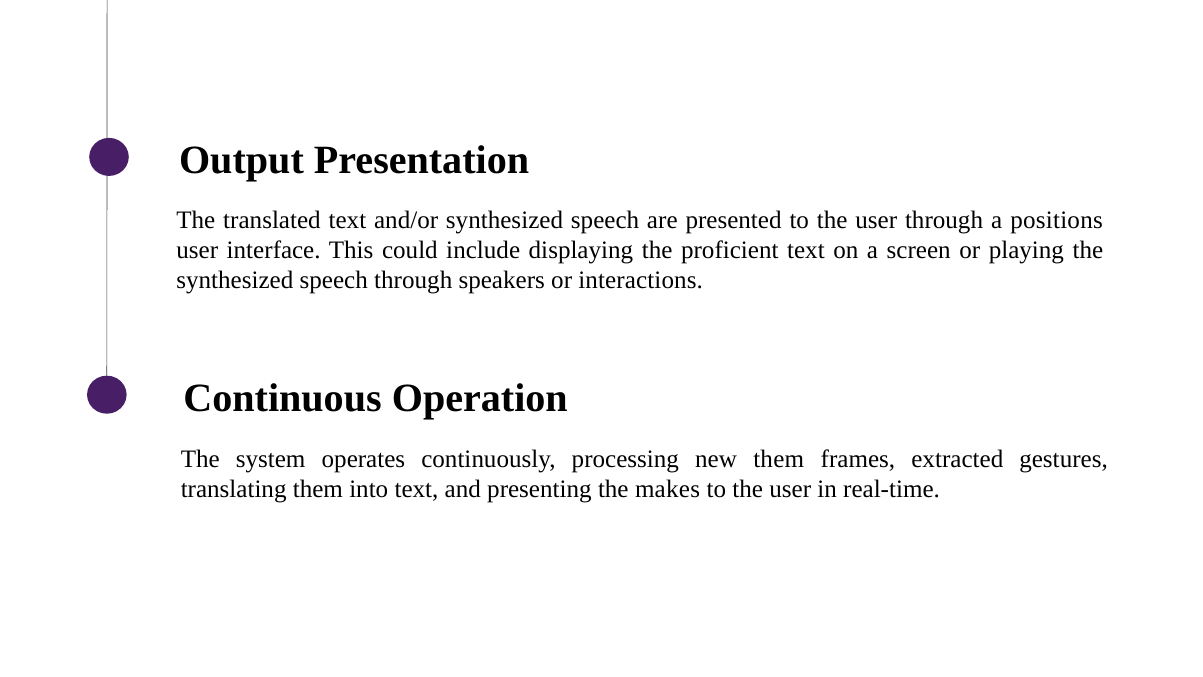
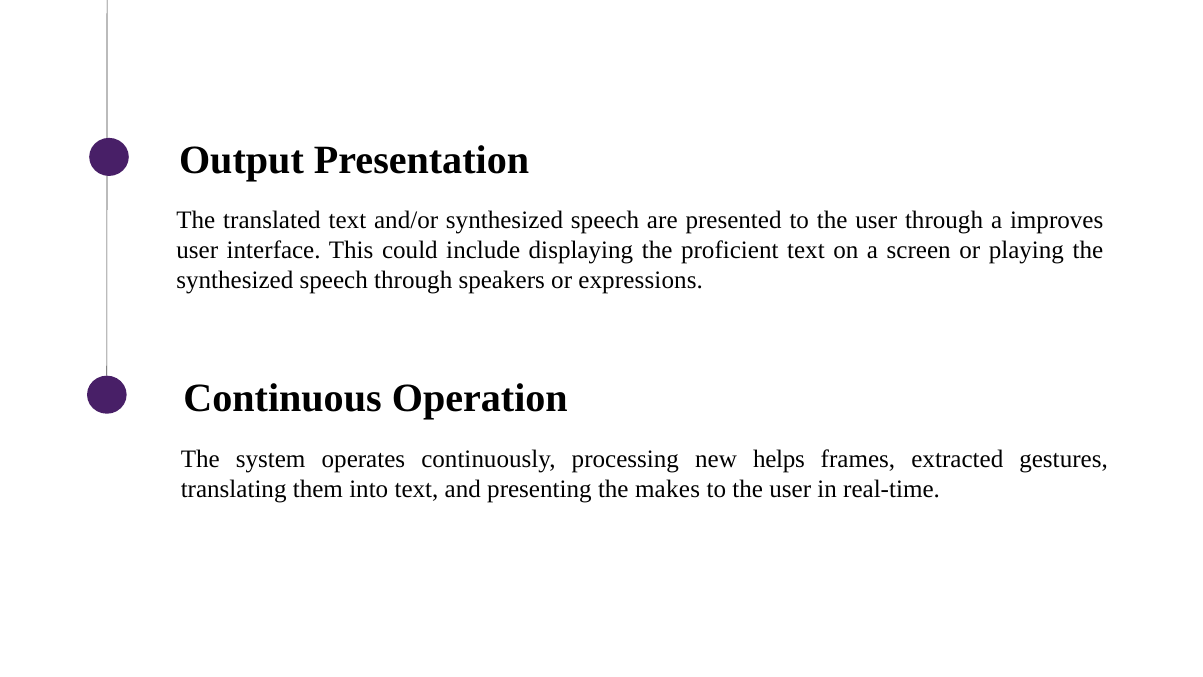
positions: positions -> improves
interactions: interactions -> expressions
new them: them -> helps
